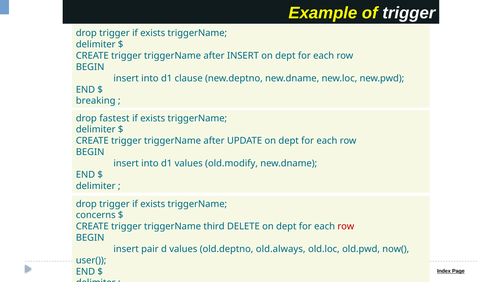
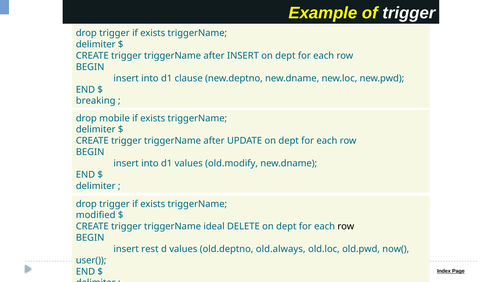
fastest: fastest -> mobile
concerns: concerns -> modified
third: third -> ideal
row at (346, 227) colour: red -> black
pair: pair -> rest
